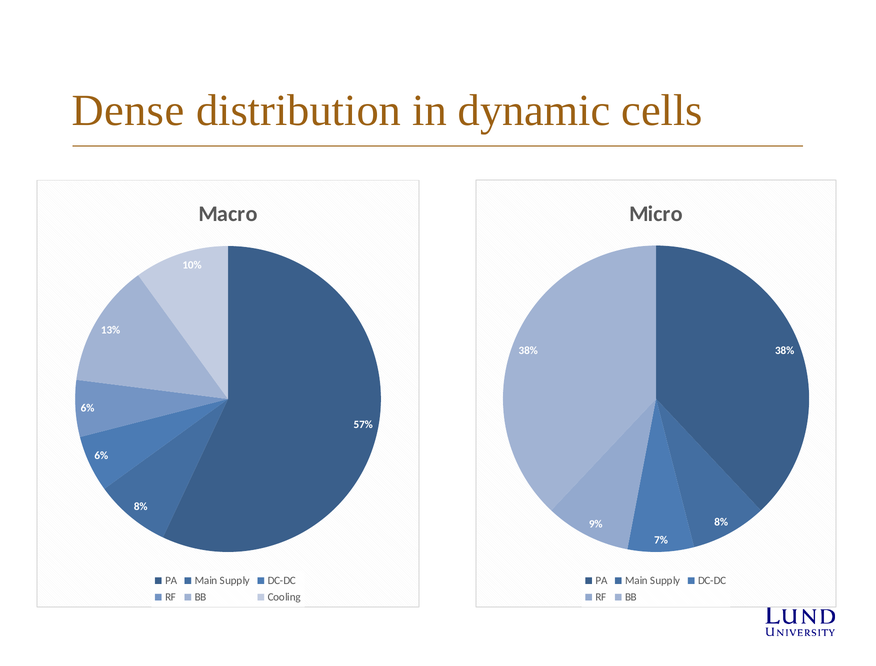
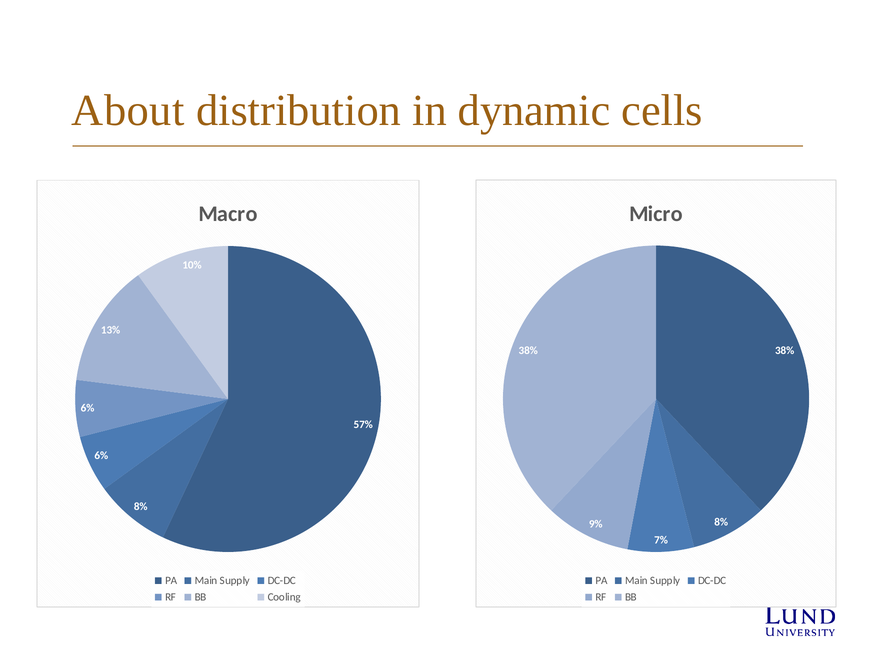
Dense: Dense -> About
